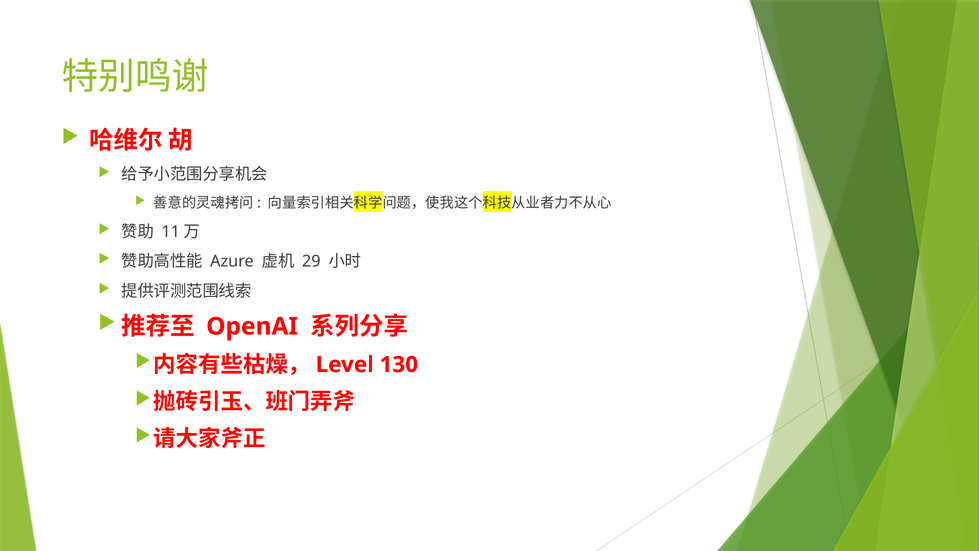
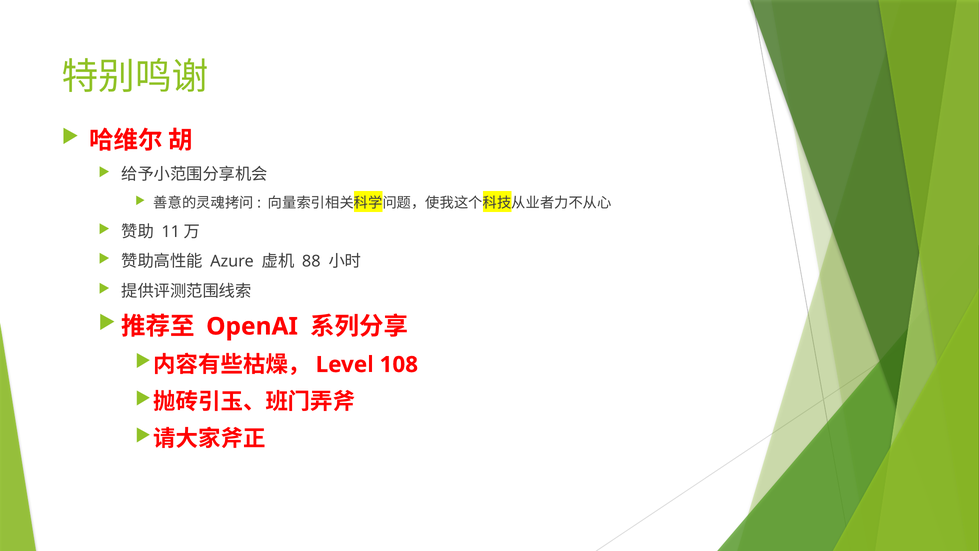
29: 29 -> 88
130: 130 -> 108
